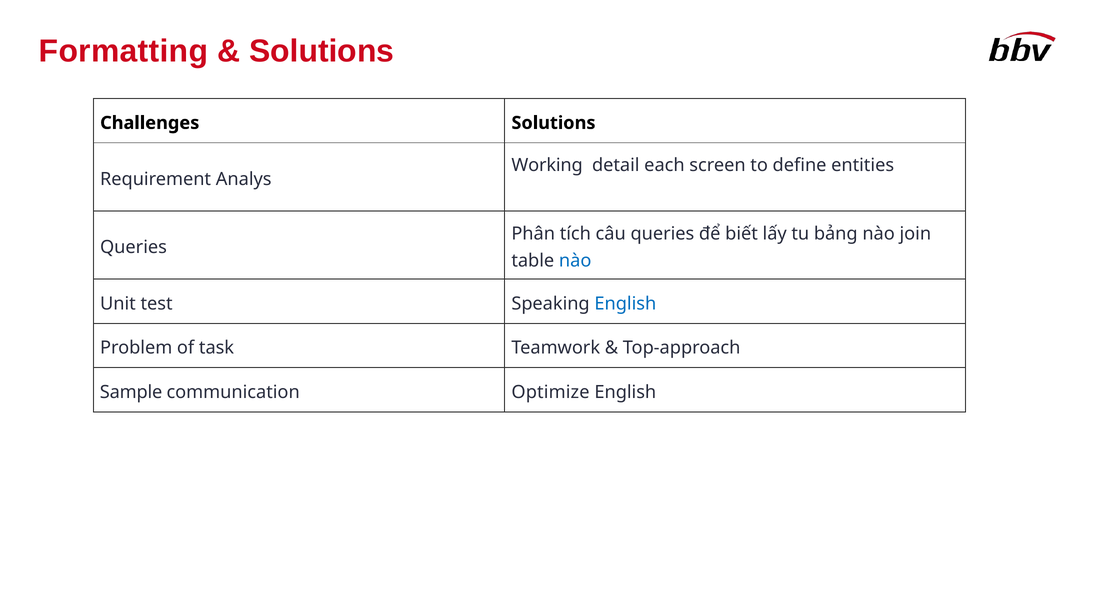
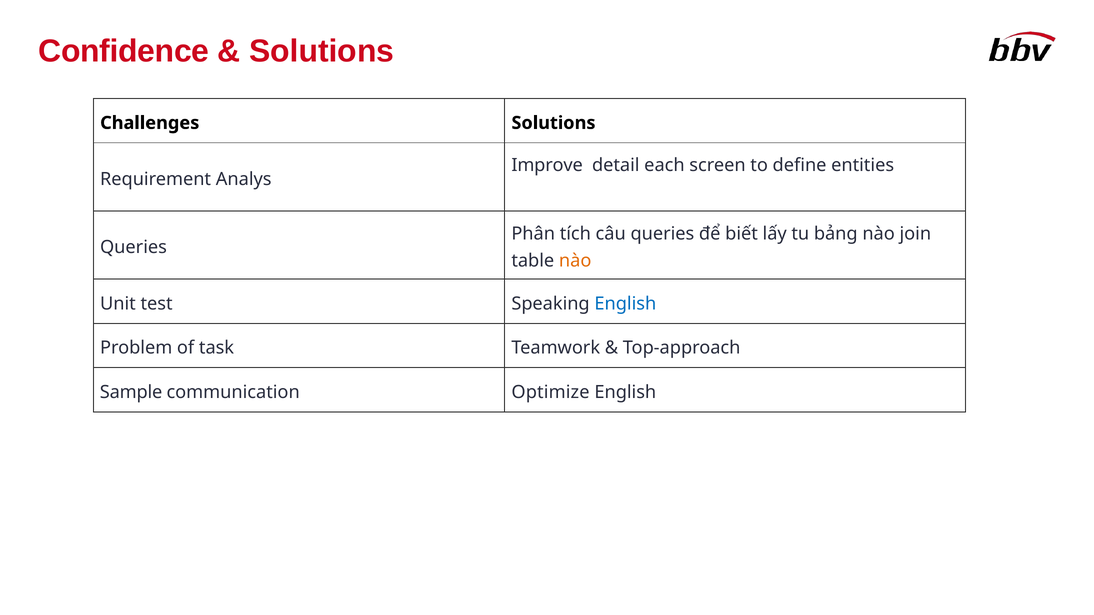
Formatting: Formatting -> Confidence
Working: Working -> Improve
nào at (575, 261) colour: blue -> orange
